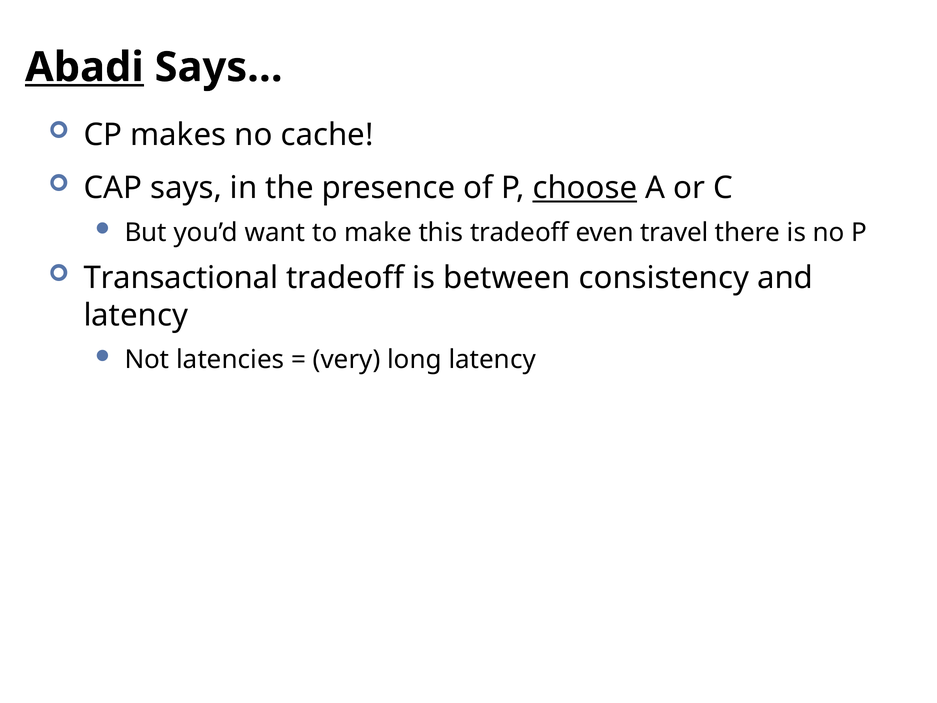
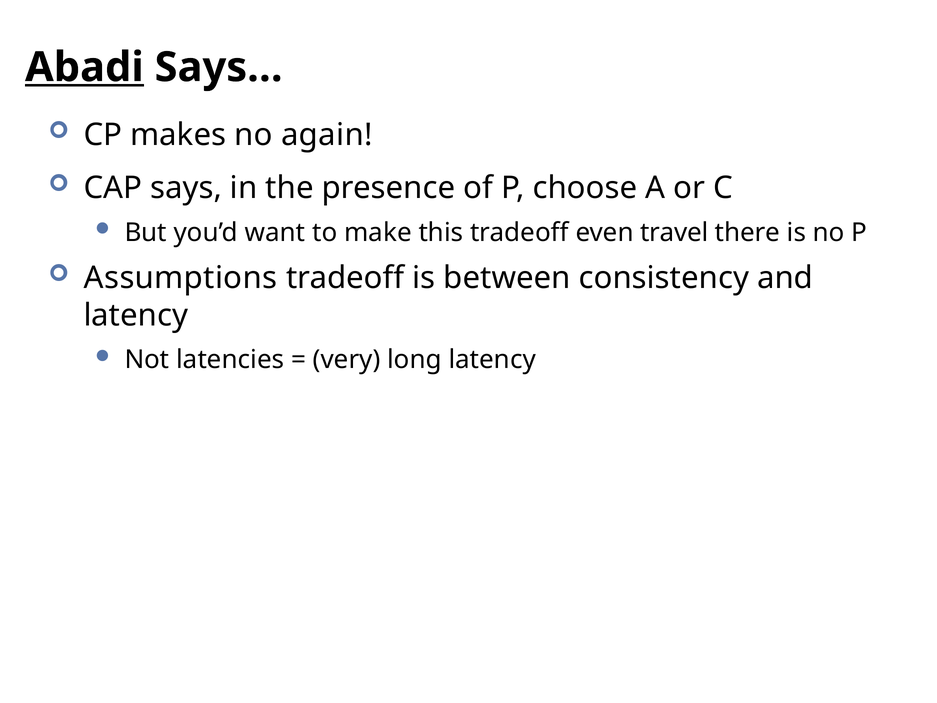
cache: cache -> again
choose underline: present -> none
Transactional: Transactional -> Assumptions
